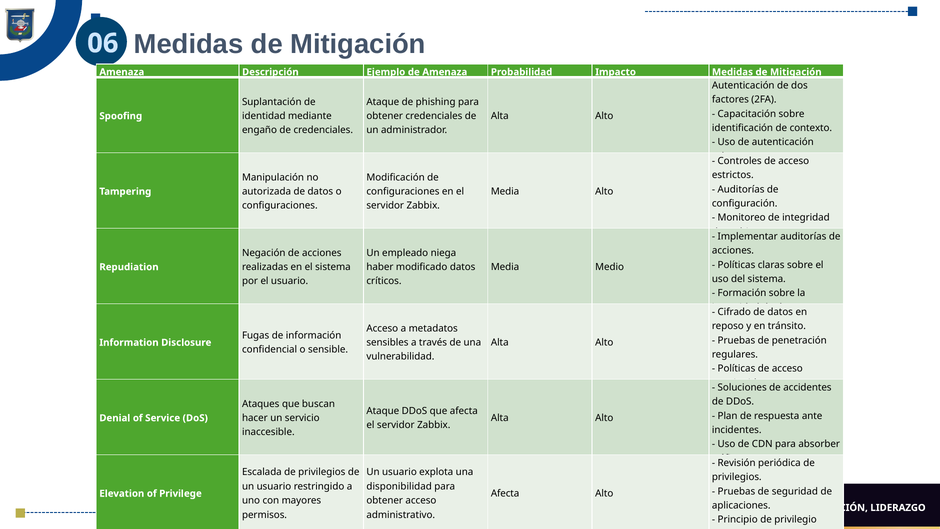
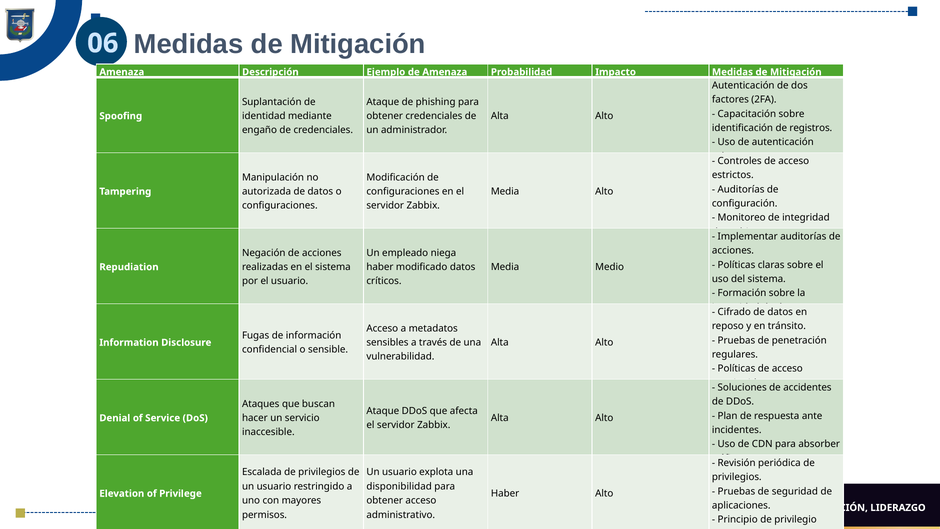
contexto: contexto -> registros
Afecta at (505, 493): Afecta -> Haber
